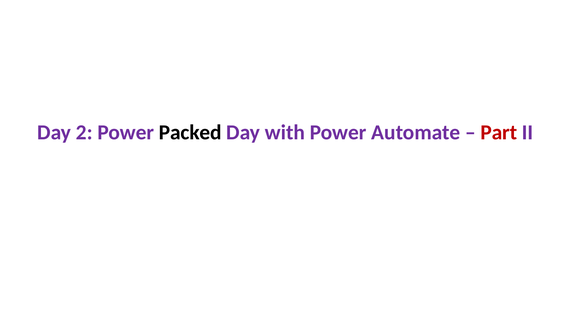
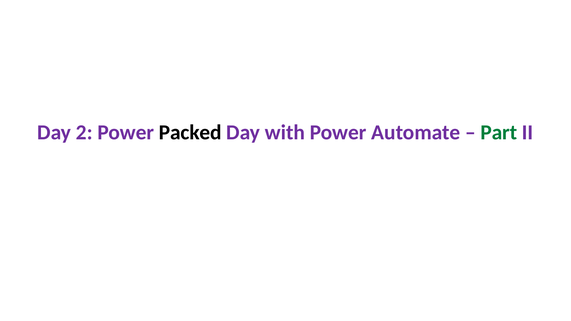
Part colour: red -> green
